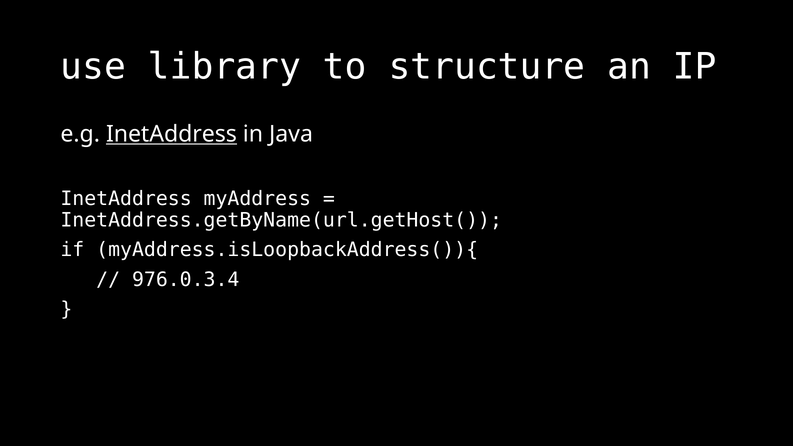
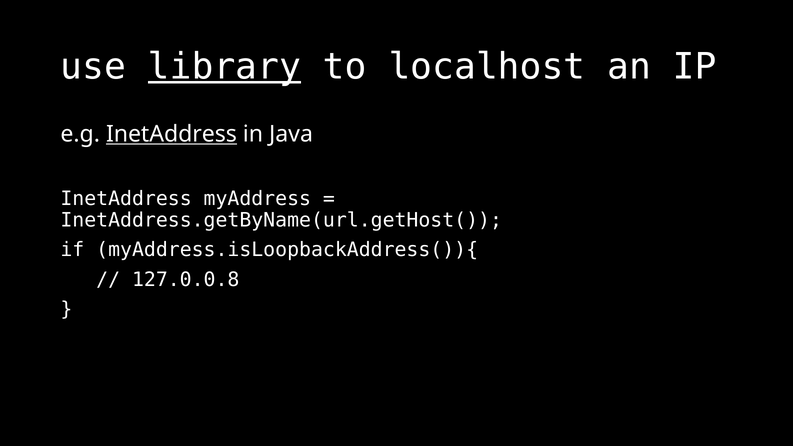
library underline: none -> present
structure: structure -> localhost
976.0.3.4: 976.0.3.4 -> 127.0.0.8
